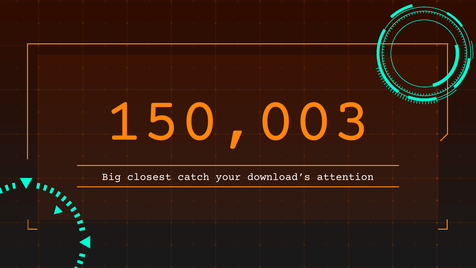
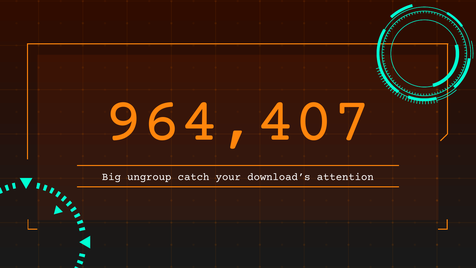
150,003: 150,003 -> 964,407
closest: closest -> ungroup
